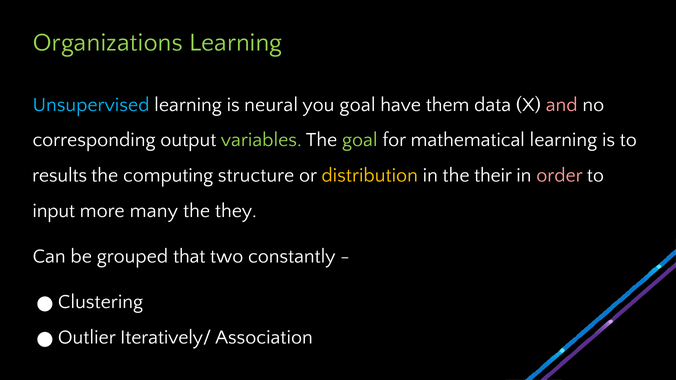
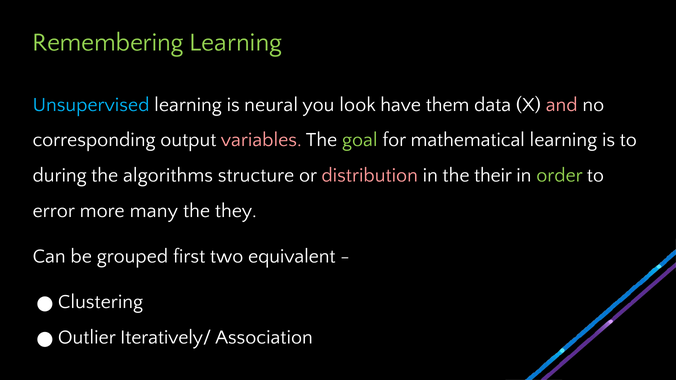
Organizations: Organizations -> Remembering
you goal: goal -> look
variables colour: light green -> pink
results: results -> during
computing: computing -> algorithms
distribution colour: yellow -> pink
order colour: pink -> light green
input: input -> error
that: that -> first
constantly: constantly -> equivalent
